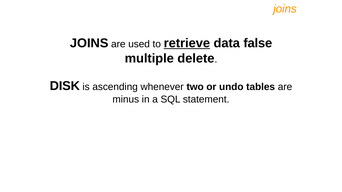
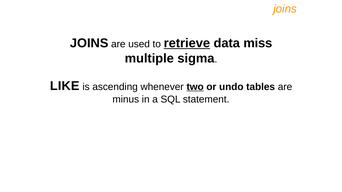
false: false -> miss
delete: delete -> sigma
DISK: DISK -> LIKE
two underline: none -> present
